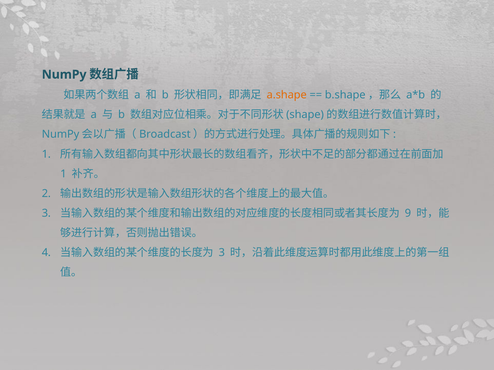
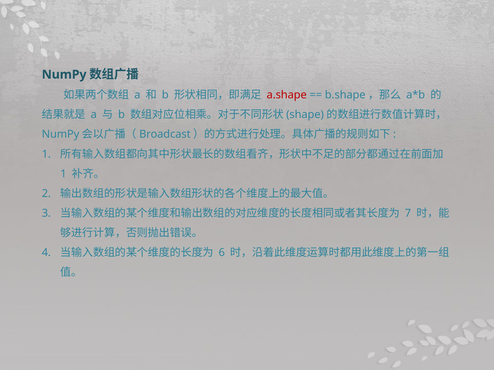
a.shape colour: orange -> red
9: 9 -> 7
3 at (222, 253): 3 -> 6
